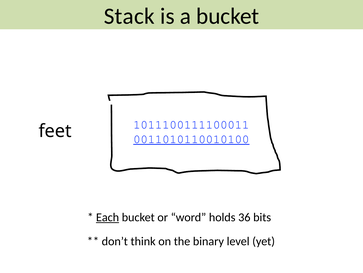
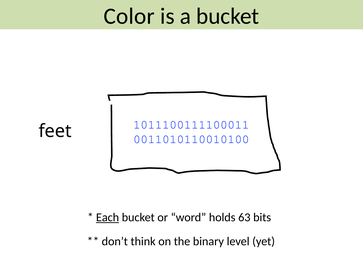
Stack: Stack -> Color
0011010110010100 underline: present -> none
36: 36 -> 63
